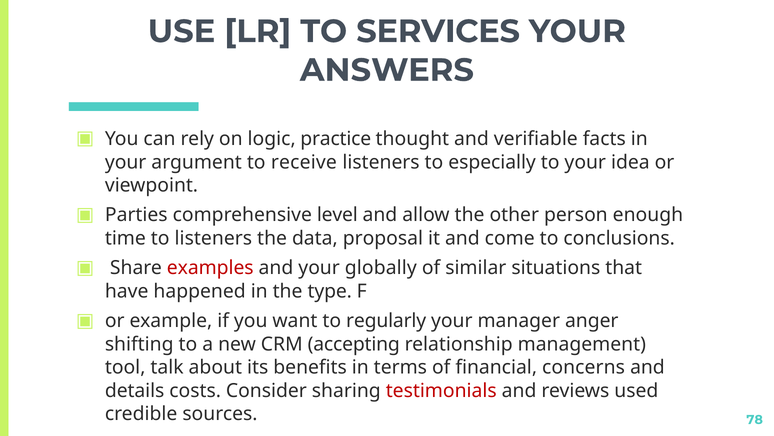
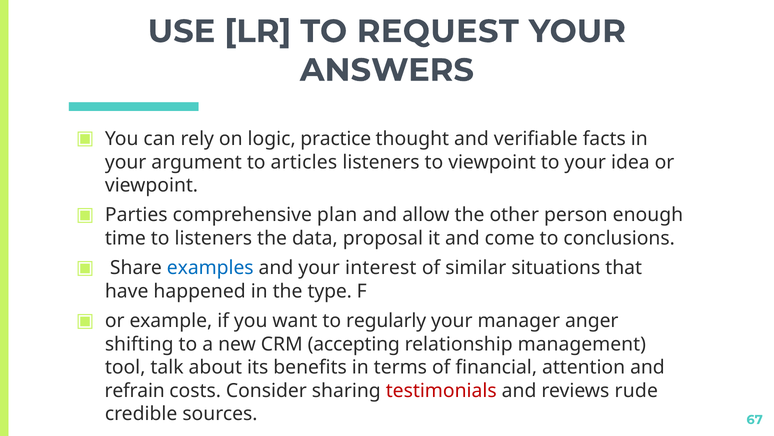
SERVICES: SERVICES -> REQUEST
receive: receive -> articles
to especially: especially -> viewpoint
level: level -> plan
examples colour: red -> blue
globally: globally -> interest
concerns: concerns -> attention
details: details -> refrain
used: used -> rude
78: 78 -> 67
